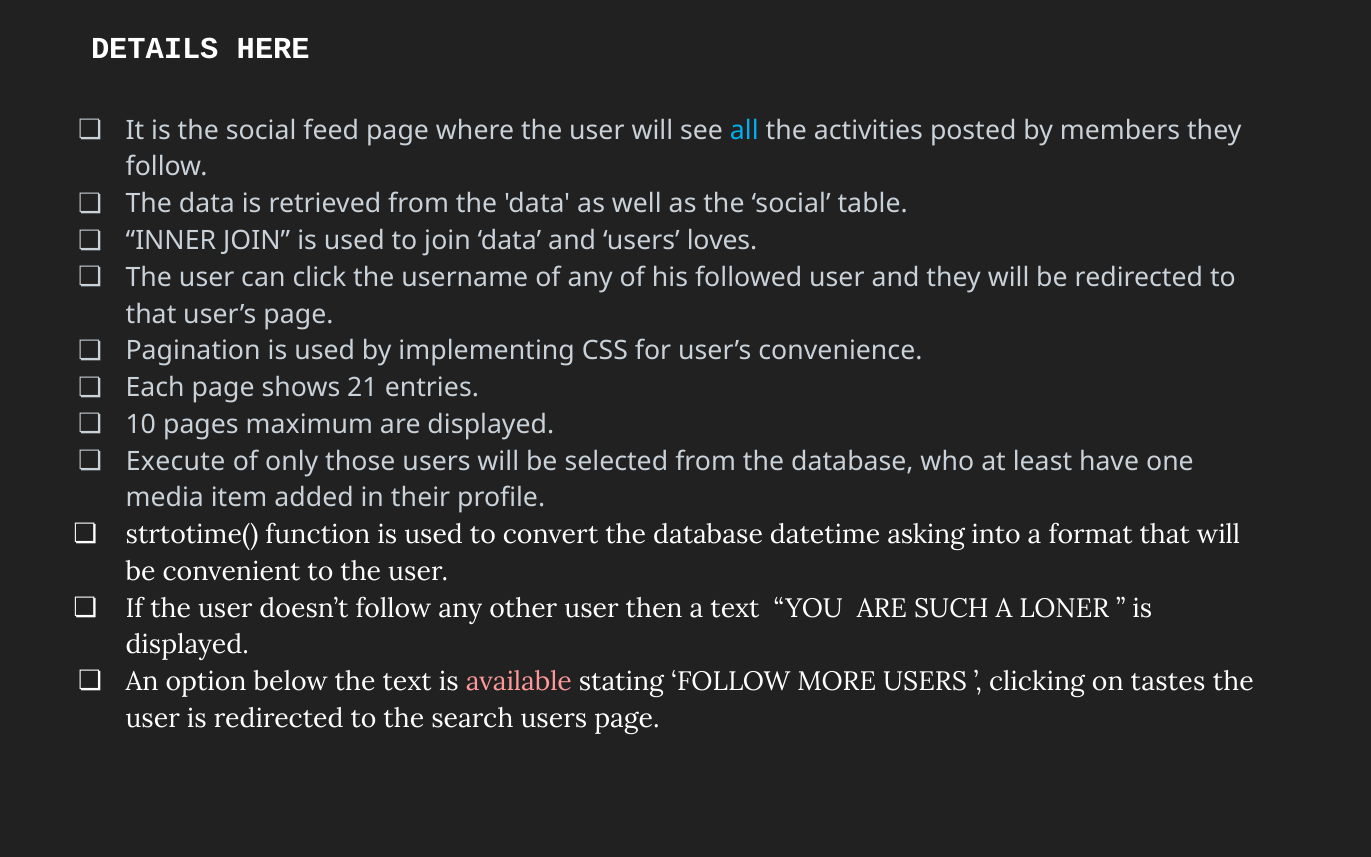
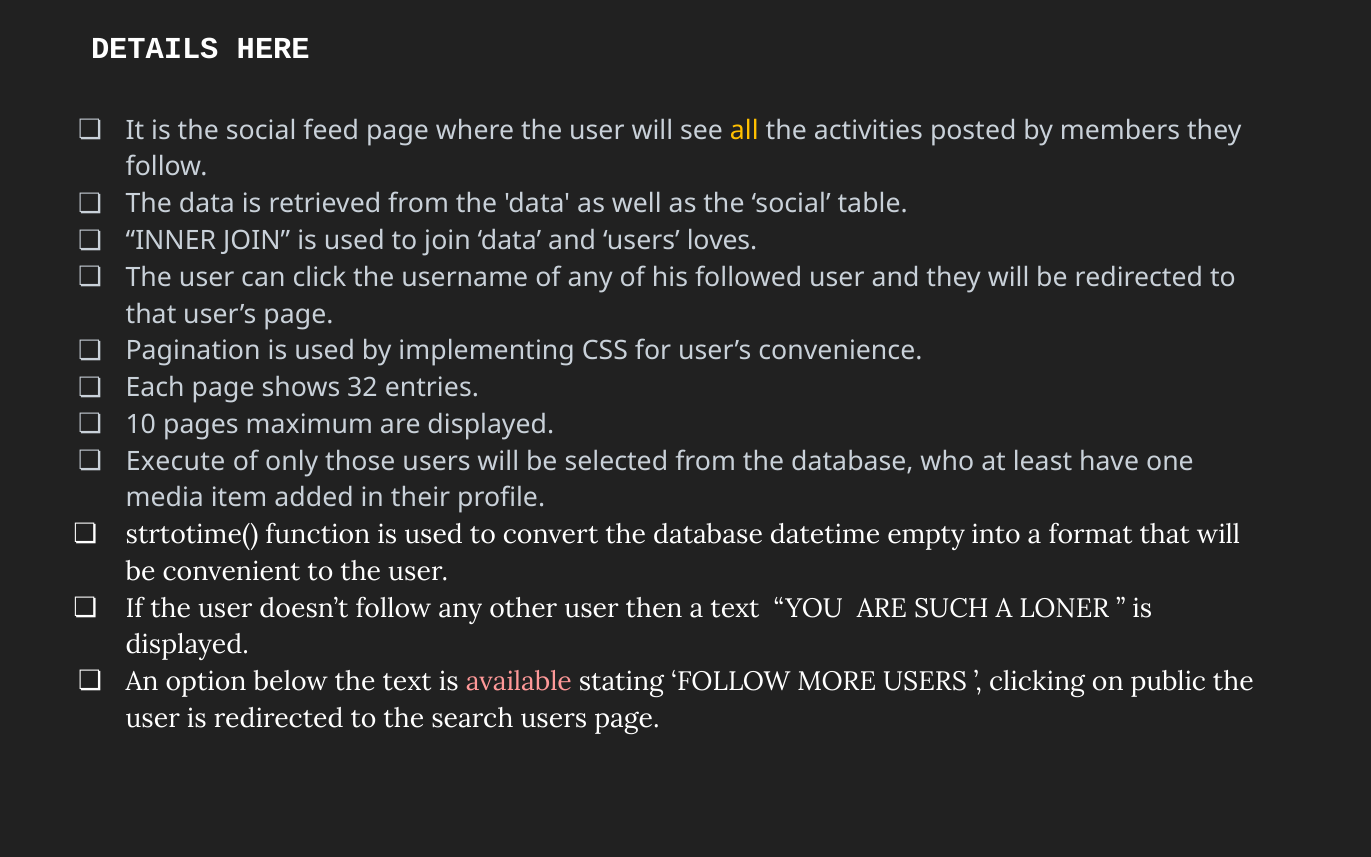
all colour: light blue -> yellow
21: 21 -> 32
asking: asking -> empty
tastes: tastes -> public
